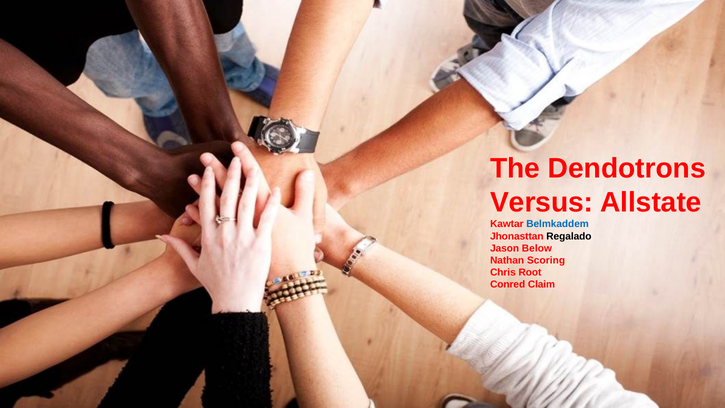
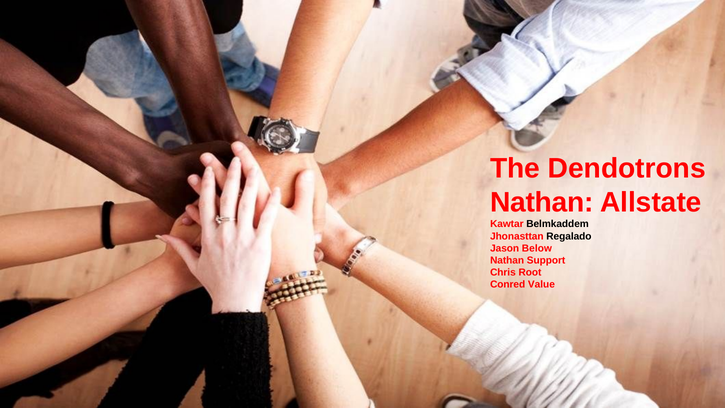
Versus at (542, 202): Versus -> Nathan
Belmkaddem colour: blue -> black
Scoring: Scoring -> Support
Claim: Claim -> Value
